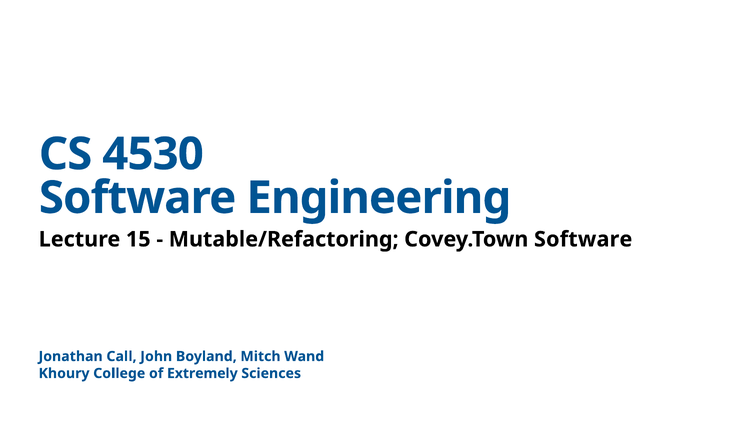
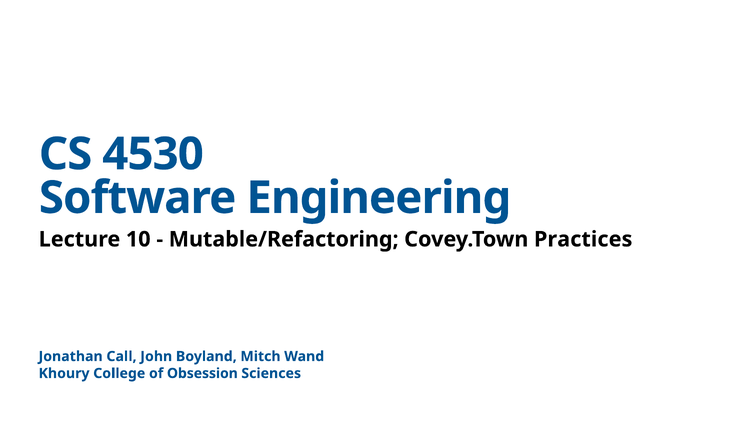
15: 15 -> 10
Covey.Town Software: Software -> Practices
Extremely: Extremely -> Obsession
